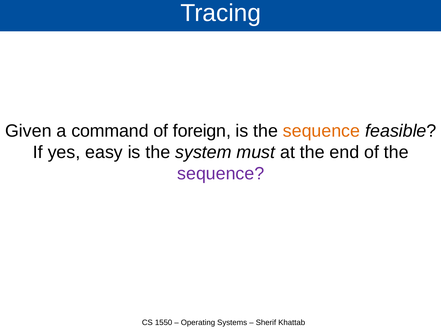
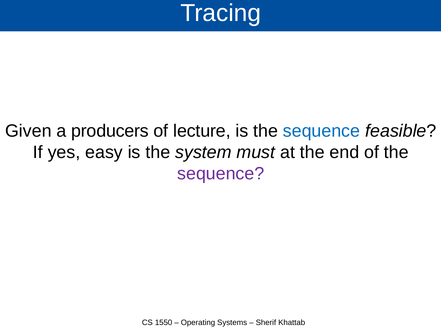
command: command -> producers
foreign: foreign -> lecture
sequence at (321, 131) colour: orange -> blue
